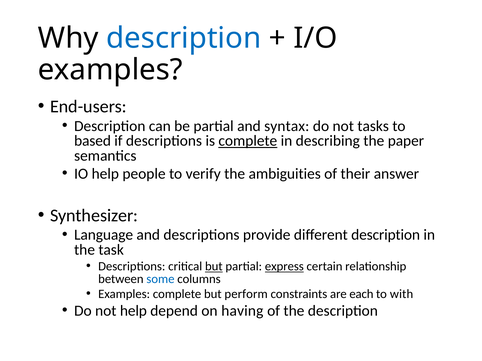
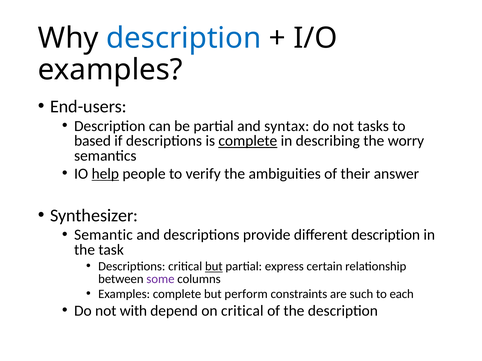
paper: paper -> worry
help at (105, 174) underline: none -> present
Language: Language -> Semantic
express underline: present -> none
some colour: blue -> purple
each: each -> such
with: with -> each
not help: help -> with
on having: having -> critical
